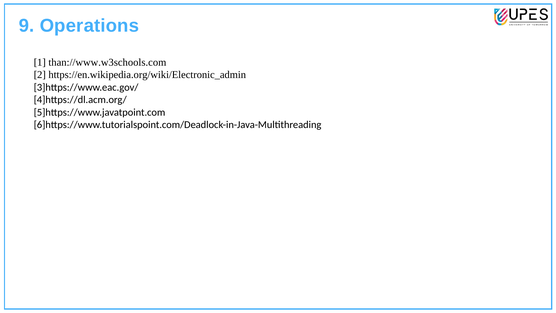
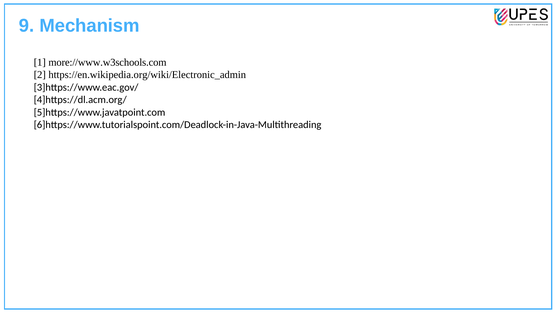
Operations: Operations -> Mechanism
than://www.w3schools.com: than://www.w3schools.com -> more://www.w3schools.com
